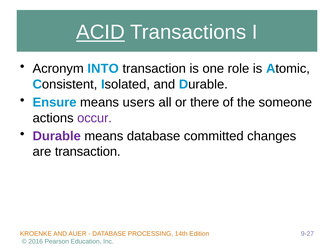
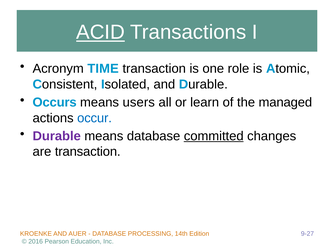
INTO: INTO -> TIME
Ensure: Ensure -> Occurs
there: there -> learn
someone: someone -> managed
occur colour: purple -> blue
committed underline: none -> present
